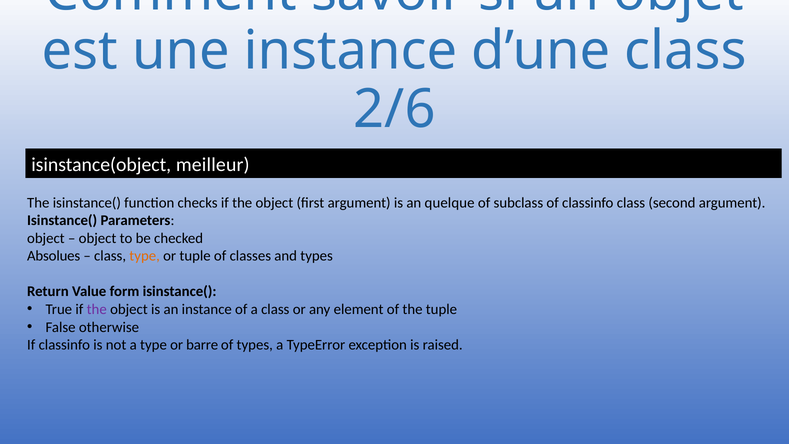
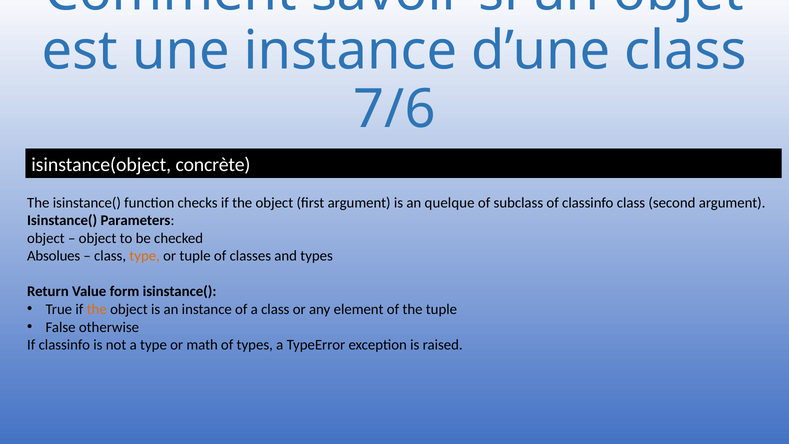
2/6: 2/6 -> 7/6
meilleur: meilleur -> concrète
the at (97, 309) colour: purple -> orange
barre: barre -> math
